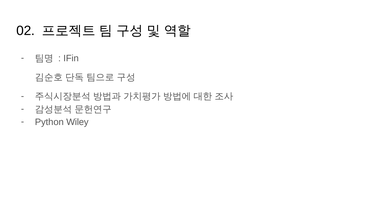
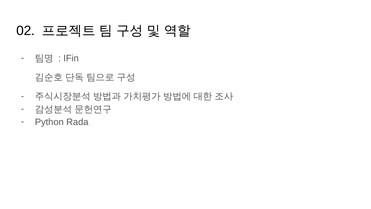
Wiley: Wiley -> Rada
